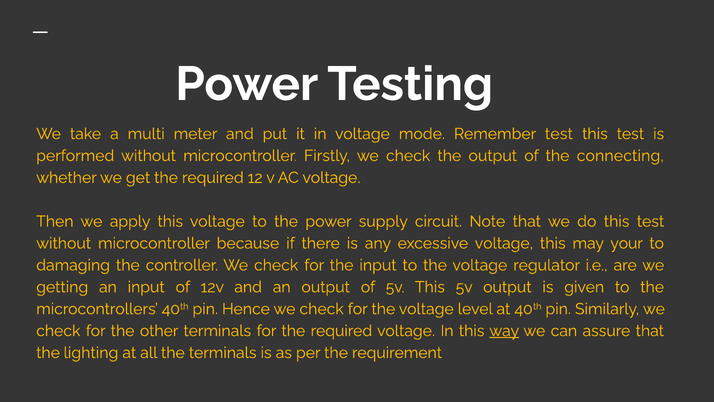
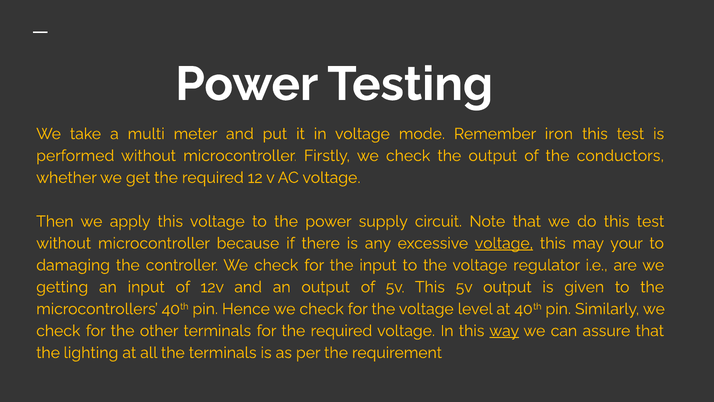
Remember test: test -> iron
connecting: connecting -> conductors
voltage at (504, 243) underline: none -> present
